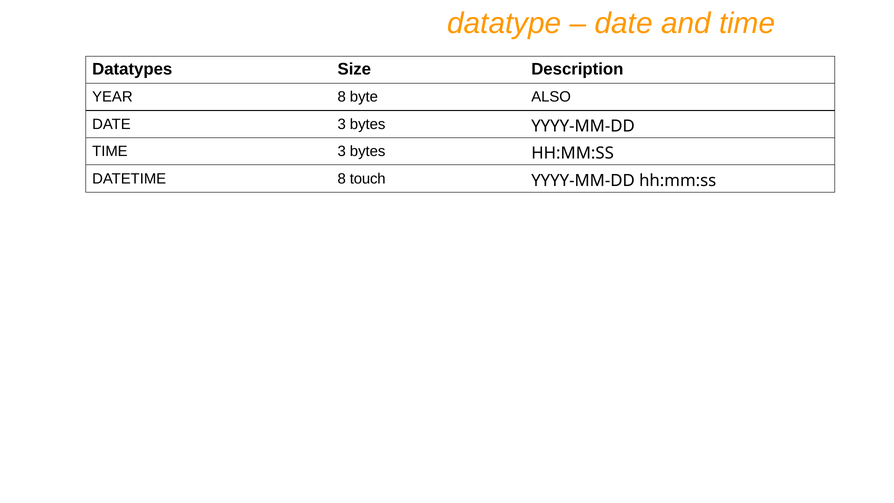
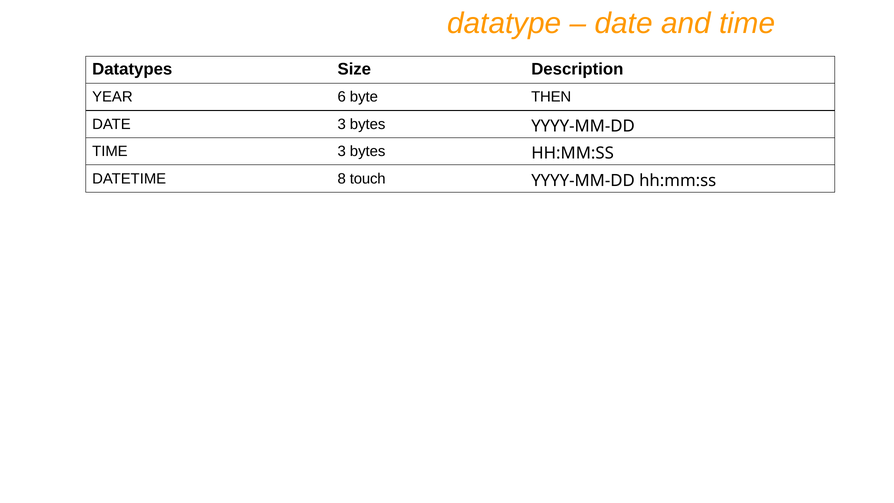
YEAR 8: 8 -> 6
ALSO: ALSO -> THEN
